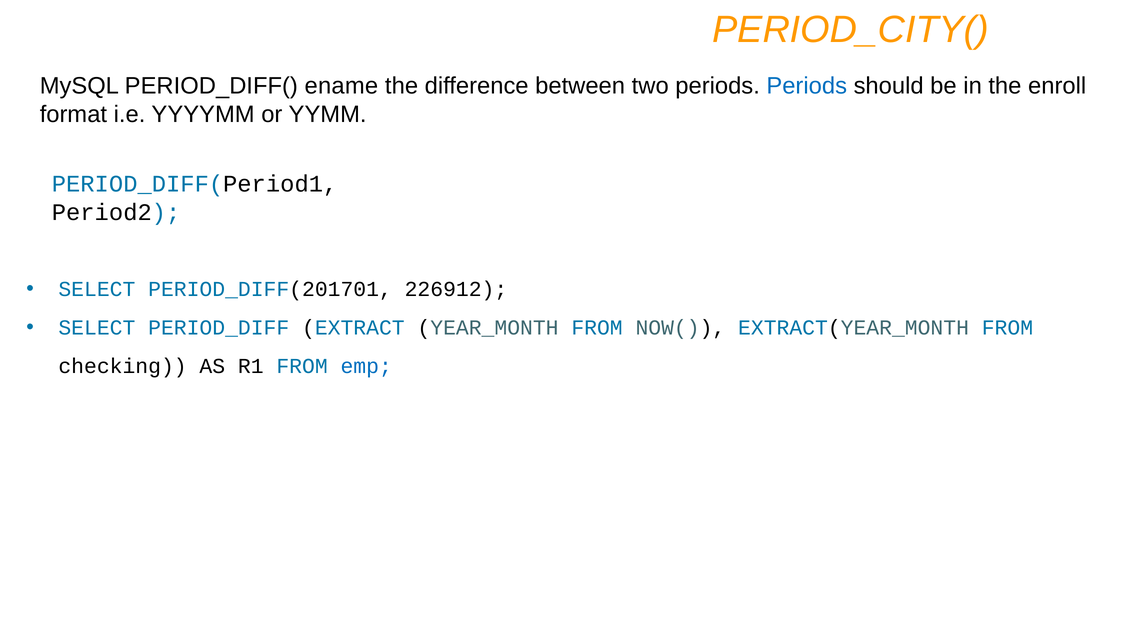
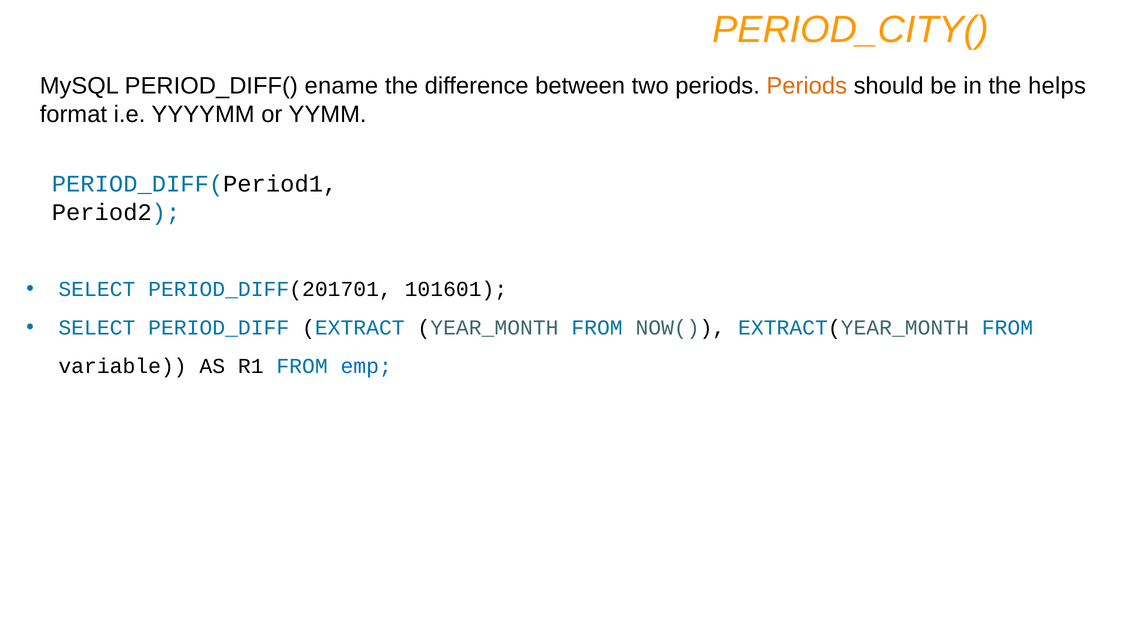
Periods at (807, 86) colour: blue -> orange
enroll: enroll -> helps
226912: 226912 -> 101601
checking: checking -> variable
